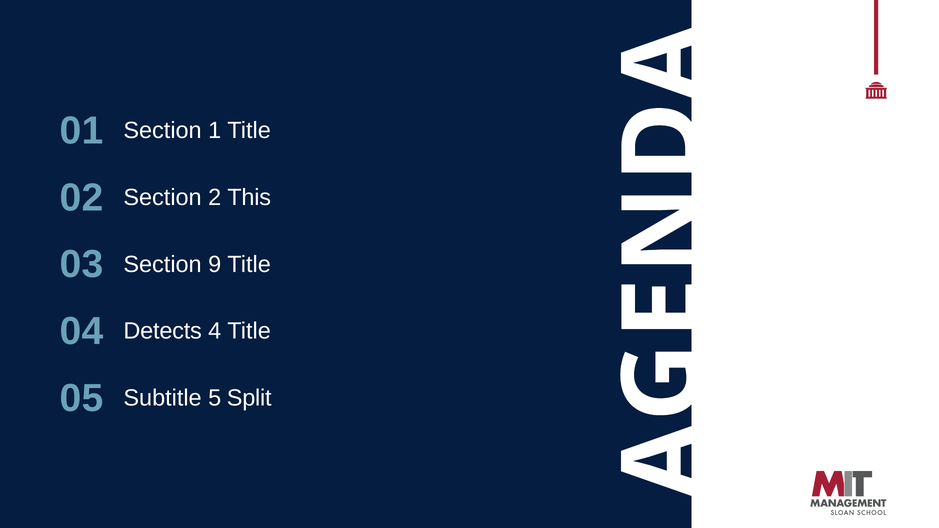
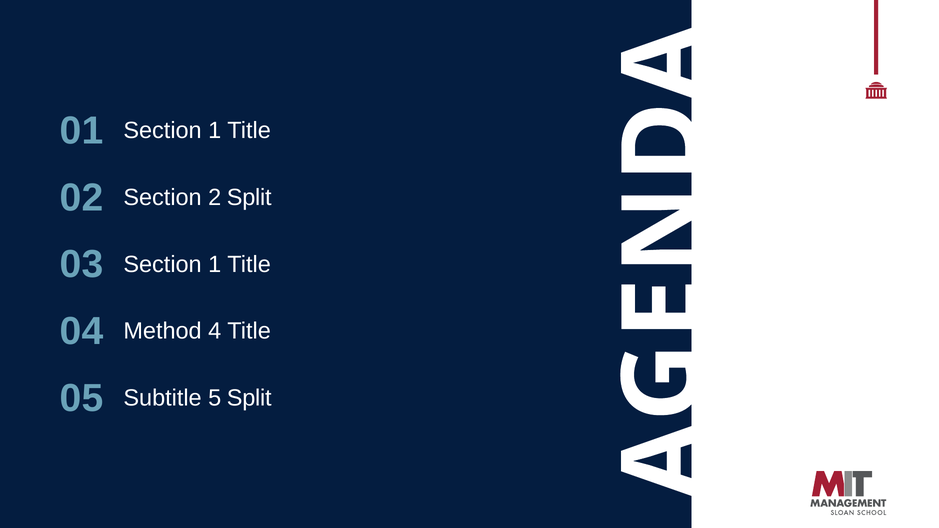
2 This: This -> Split
03 Section 9: 9 -> 1
Detects: Detects -> Method
